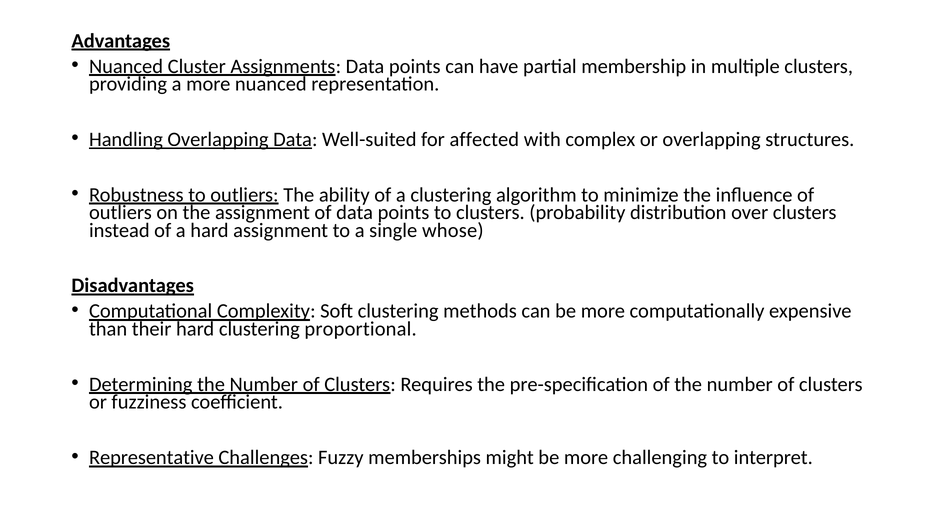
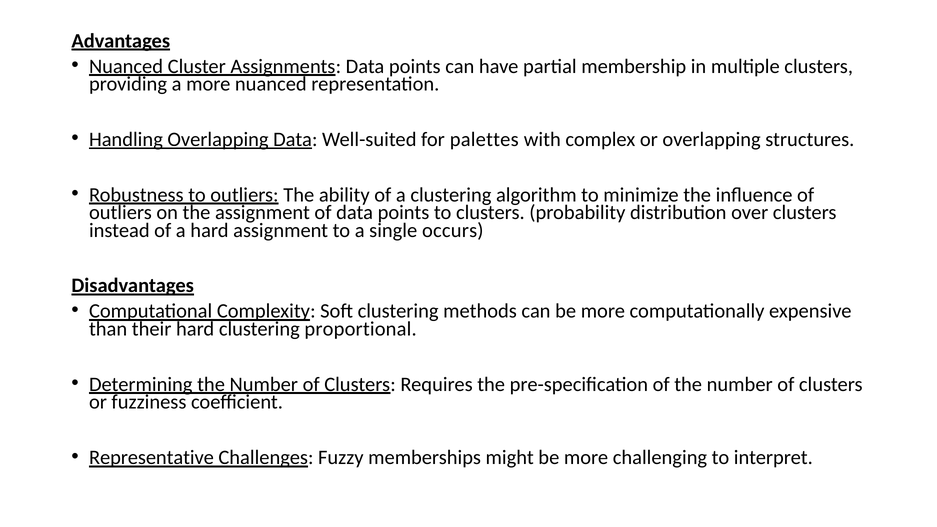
affected: affected -> palettes
whose: whose -> occurs
